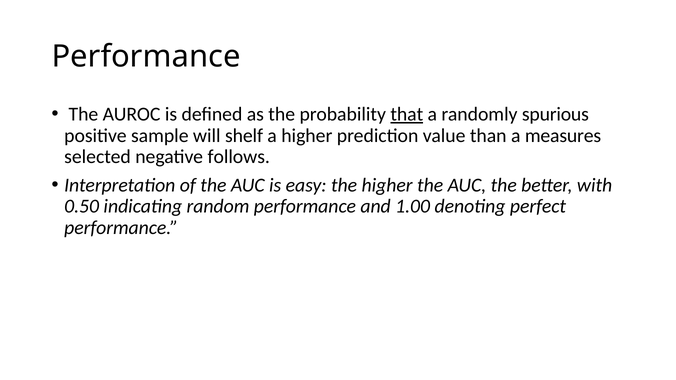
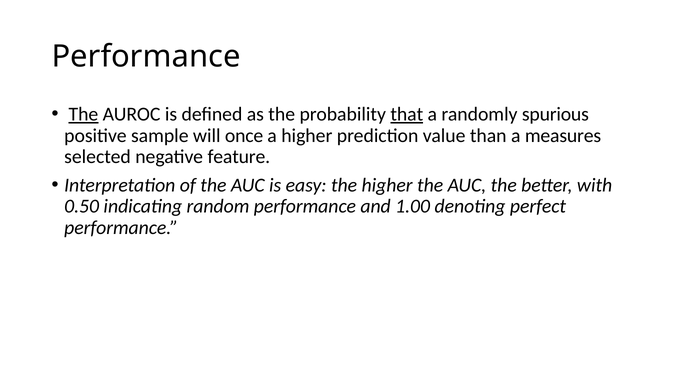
The at (83, 114) underline: none -> present
shelf: shelf -> once
follows: follows -> feature
